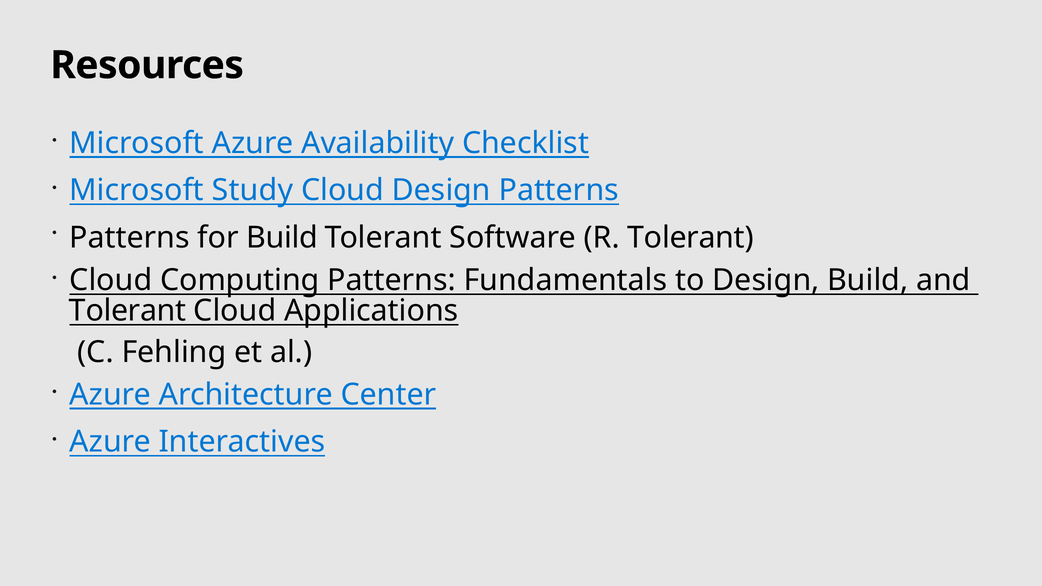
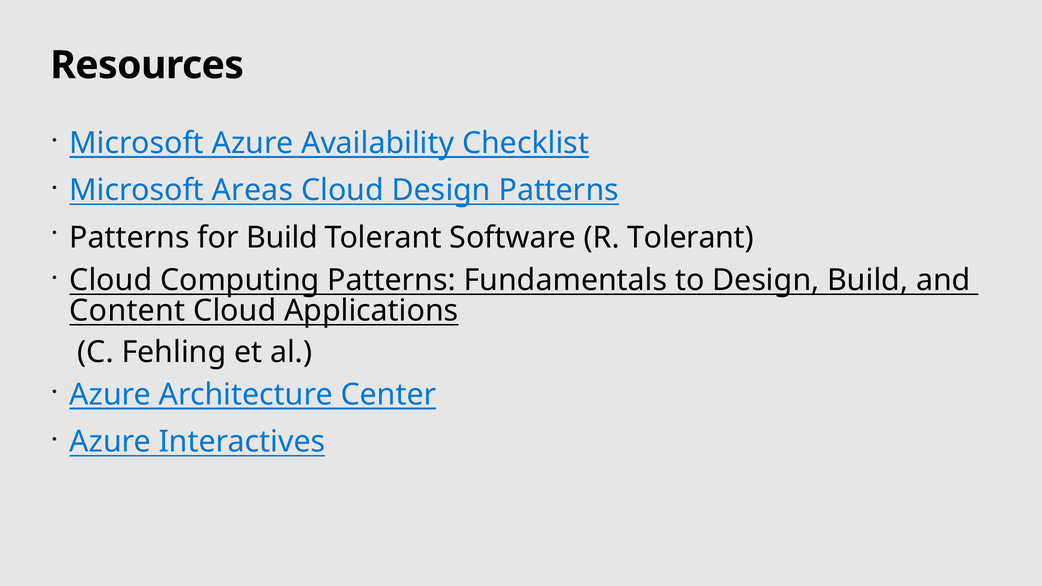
Study: Study -> Areas
Tolerant at (128, 311): Tolerant -> Content
